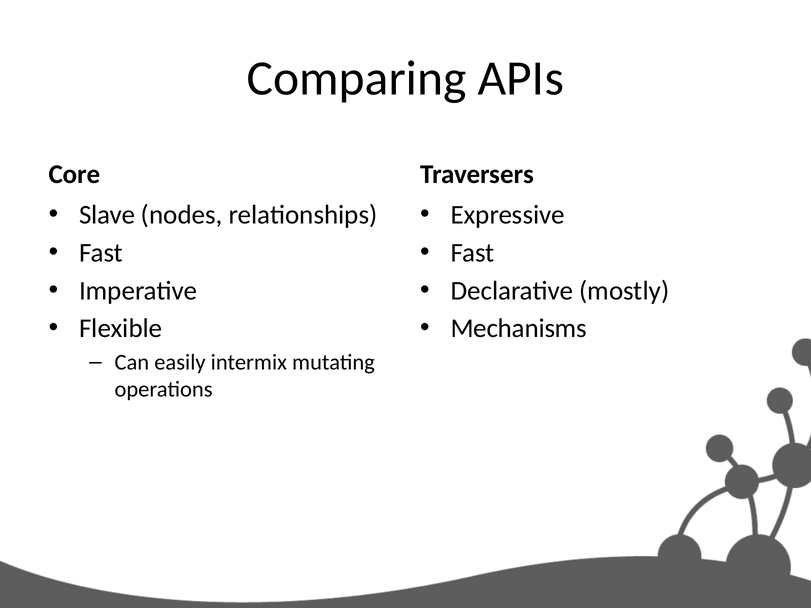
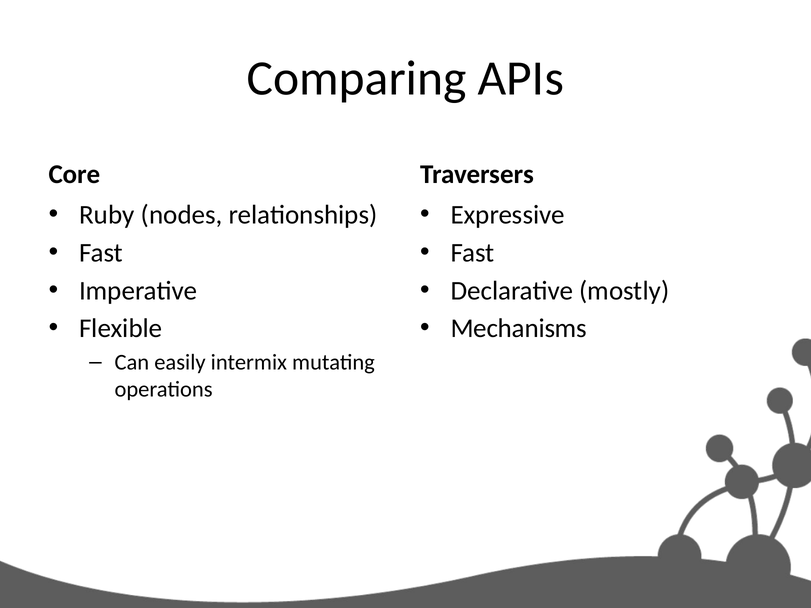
Slave: Slave -> Ruby
